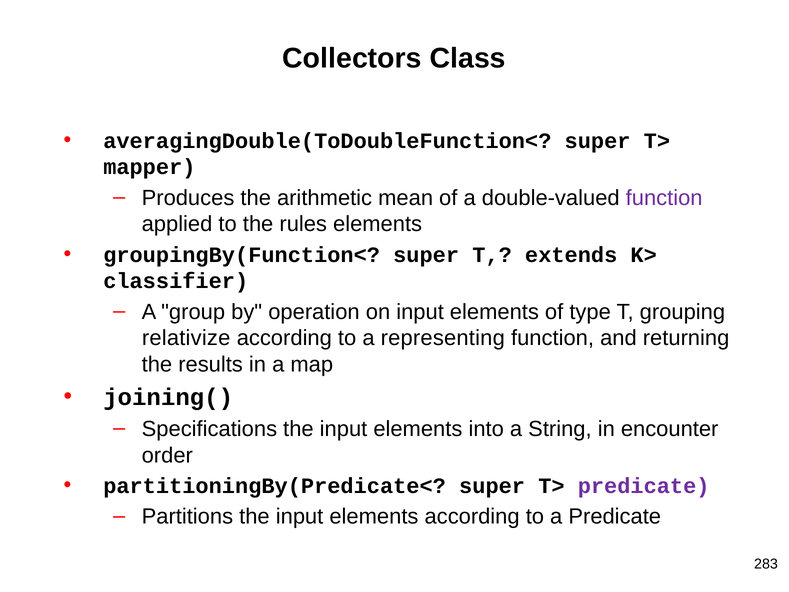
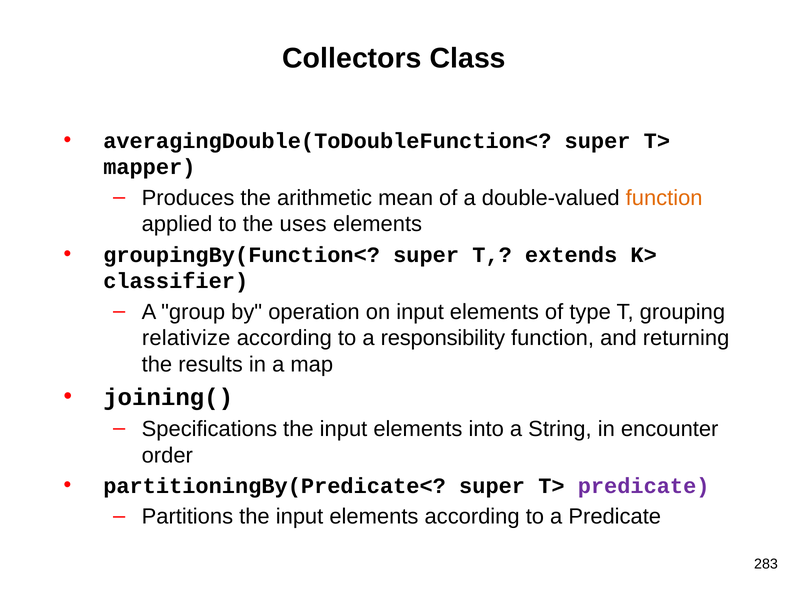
function at (664, 198) colour: purple -> orange
rules: rules -> uses
representing: representing -> responsibility
